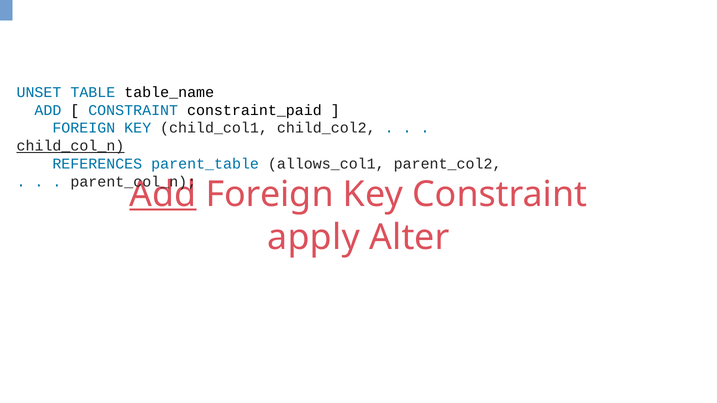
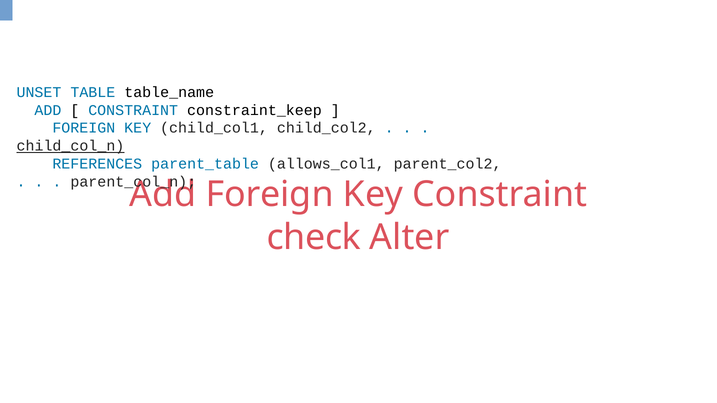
constraint_paid: constraint_paid -> constraint_keep
Add at (163, 194) underline: present -> none
apply: apply -> check
